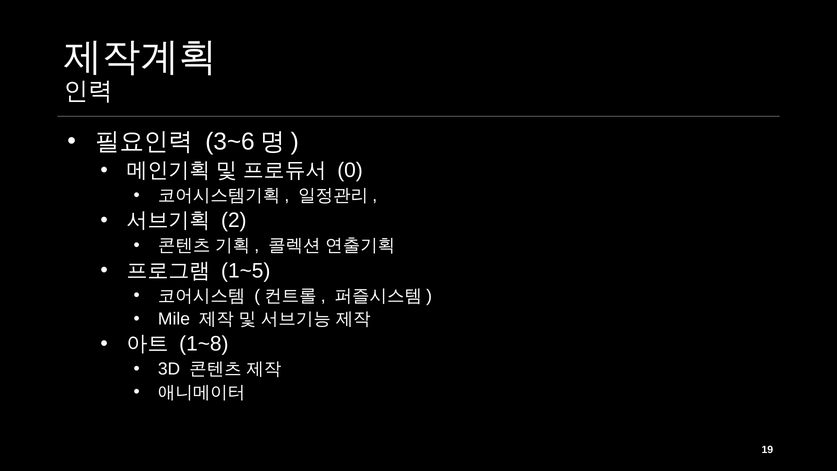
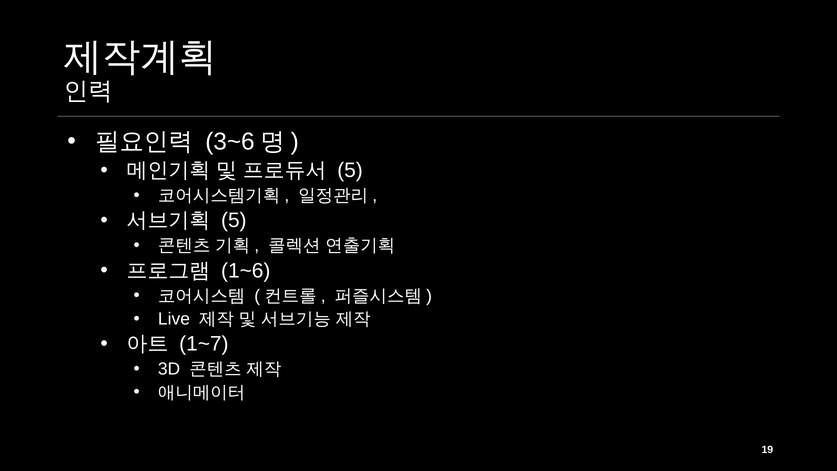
0 at (350, 170): 0 -> 5
2 at (234, 220): 2 -> 5
1~5: 1~5 -> 1~6
Mile: Mile -> Live
1~8: 1~8 -> 1~7
